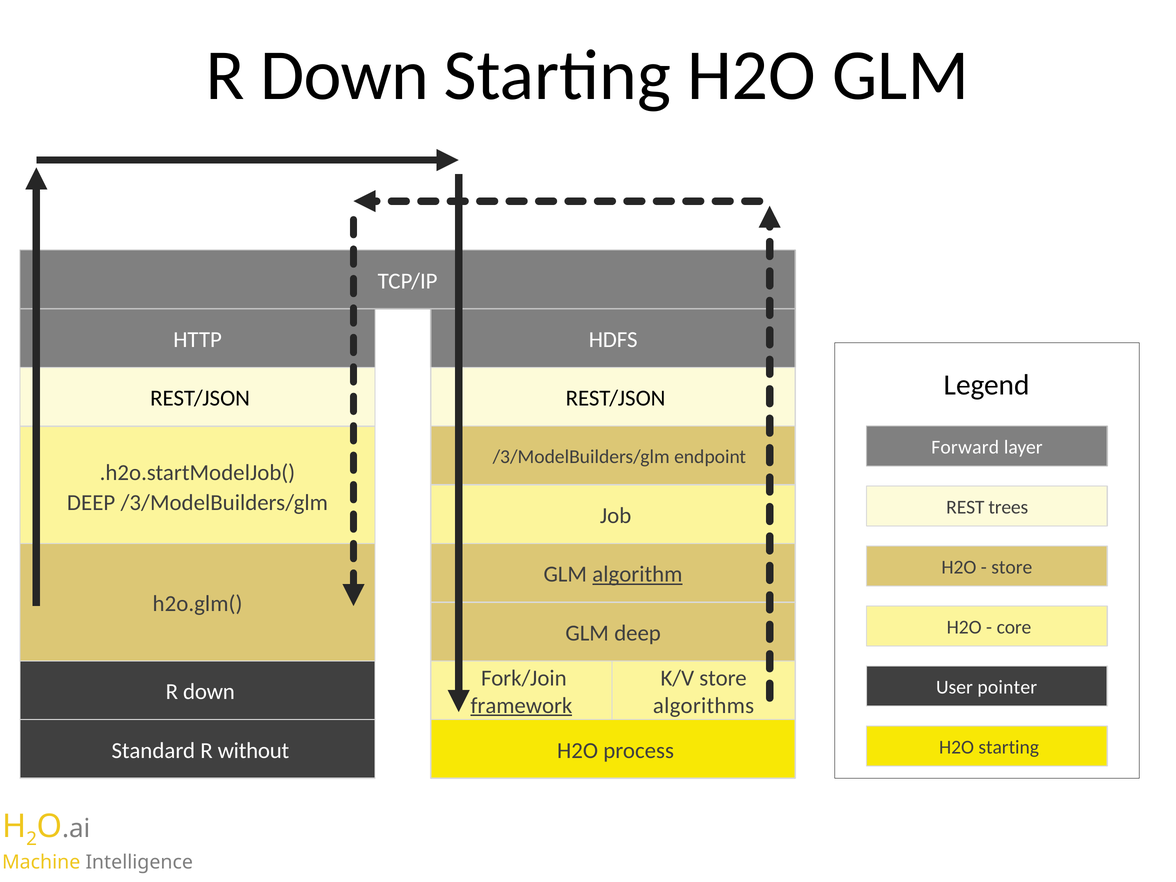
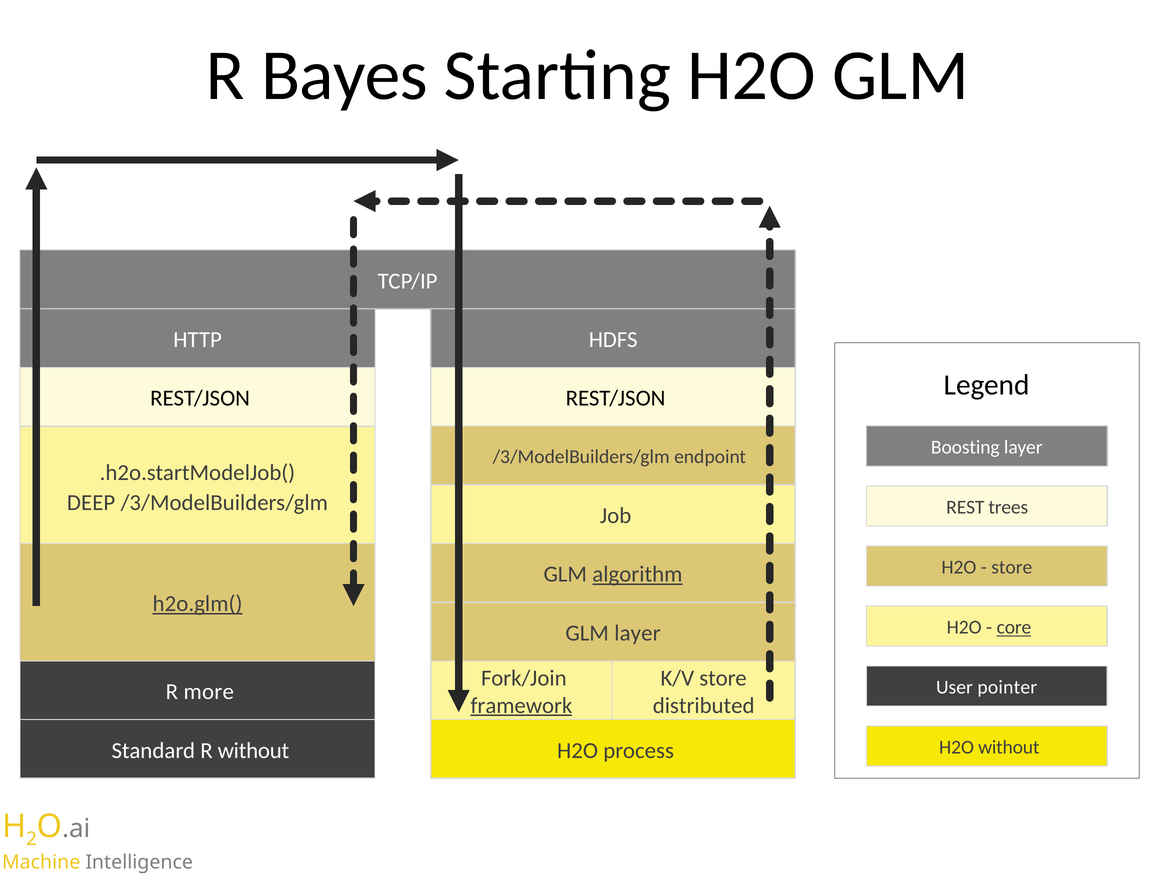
Down at (345, 76): Down -> Bayes
Forward: Forward -> Boosting
h2o.glm( underline: none -> present
core underline: none -> present
GLM deep: deep -> layer
down at (209, 692): down -> more
algorithms: algorithms -> distributed
H2O starting: starting -> without
